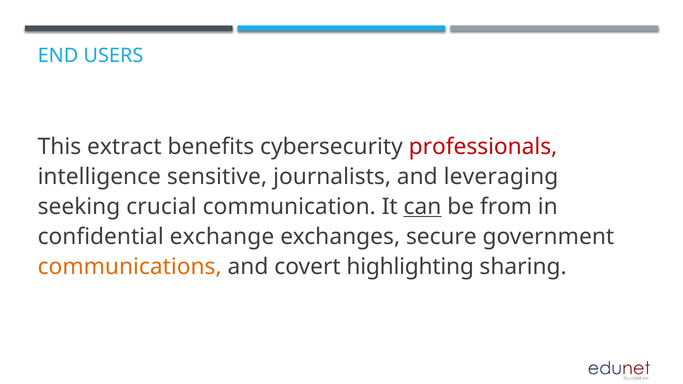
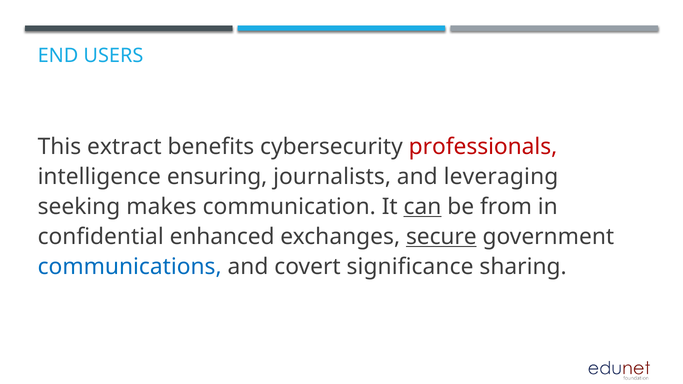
sensitive: sensitive -> ensuring
crucial: crucial -> makes
exchange: exchange -> enhanced
secure underline: none -> present
communications colour: orange -> blue
highlighting: highlighting -> significance
